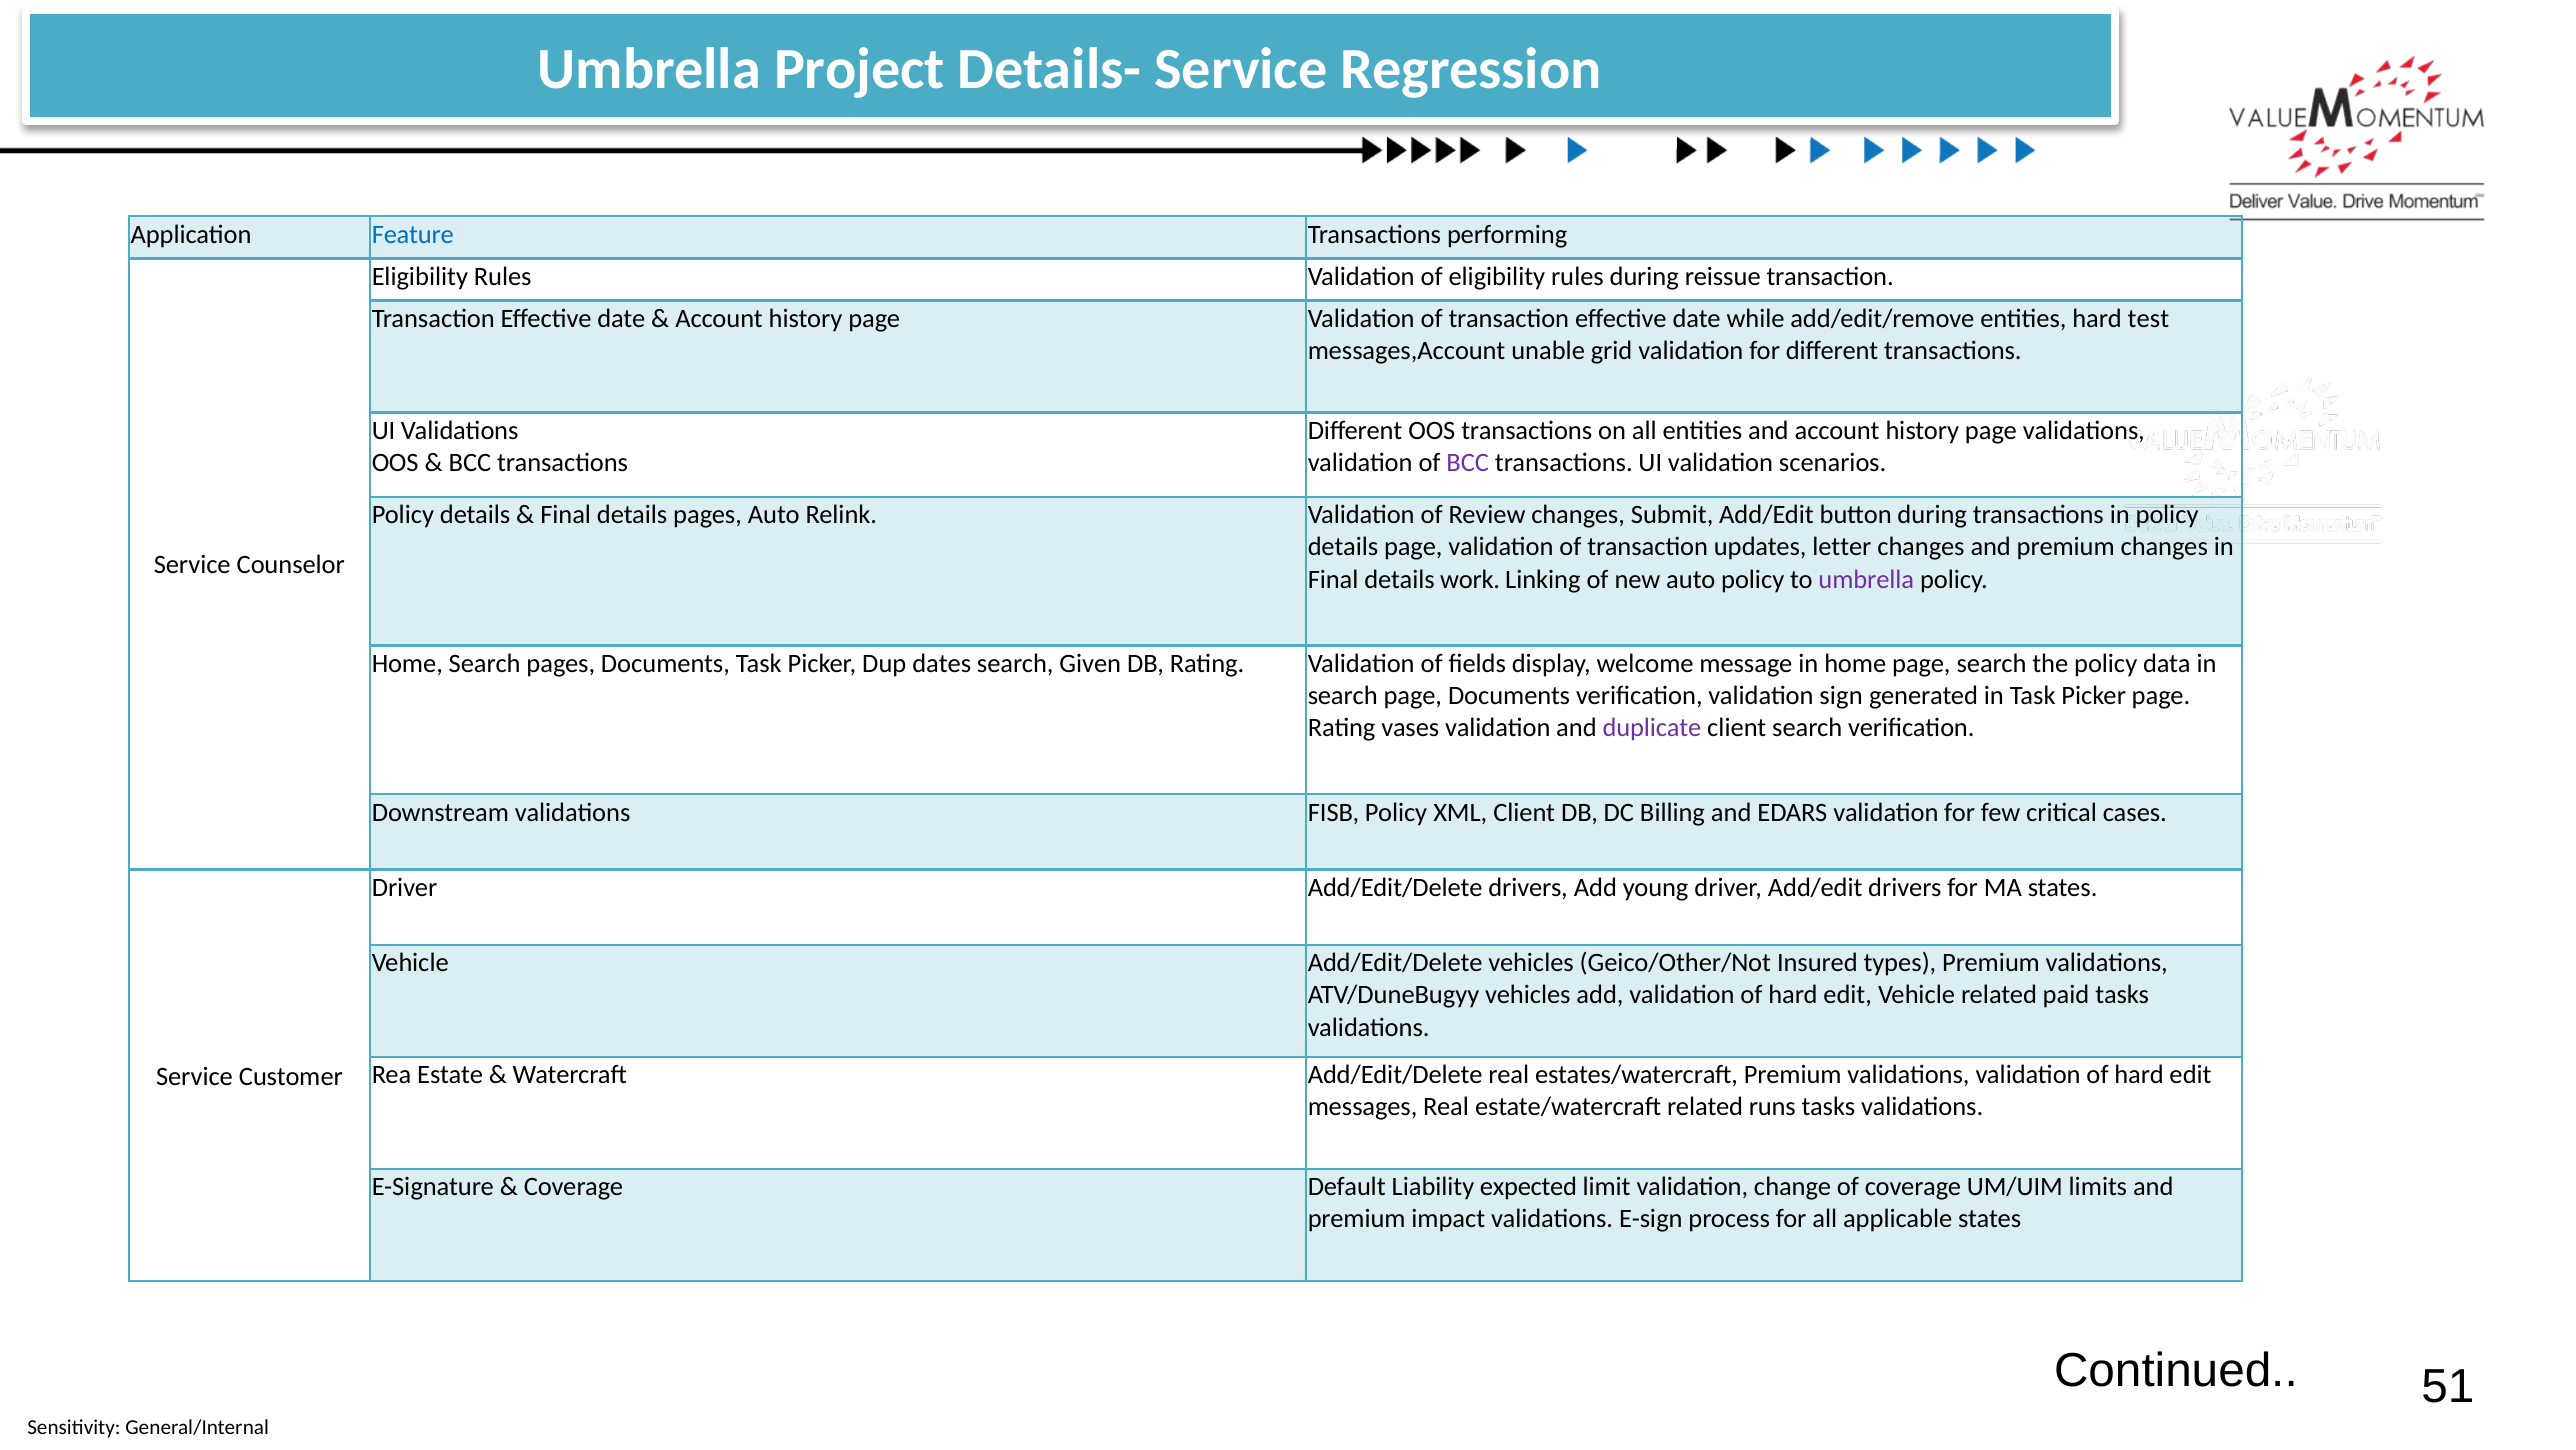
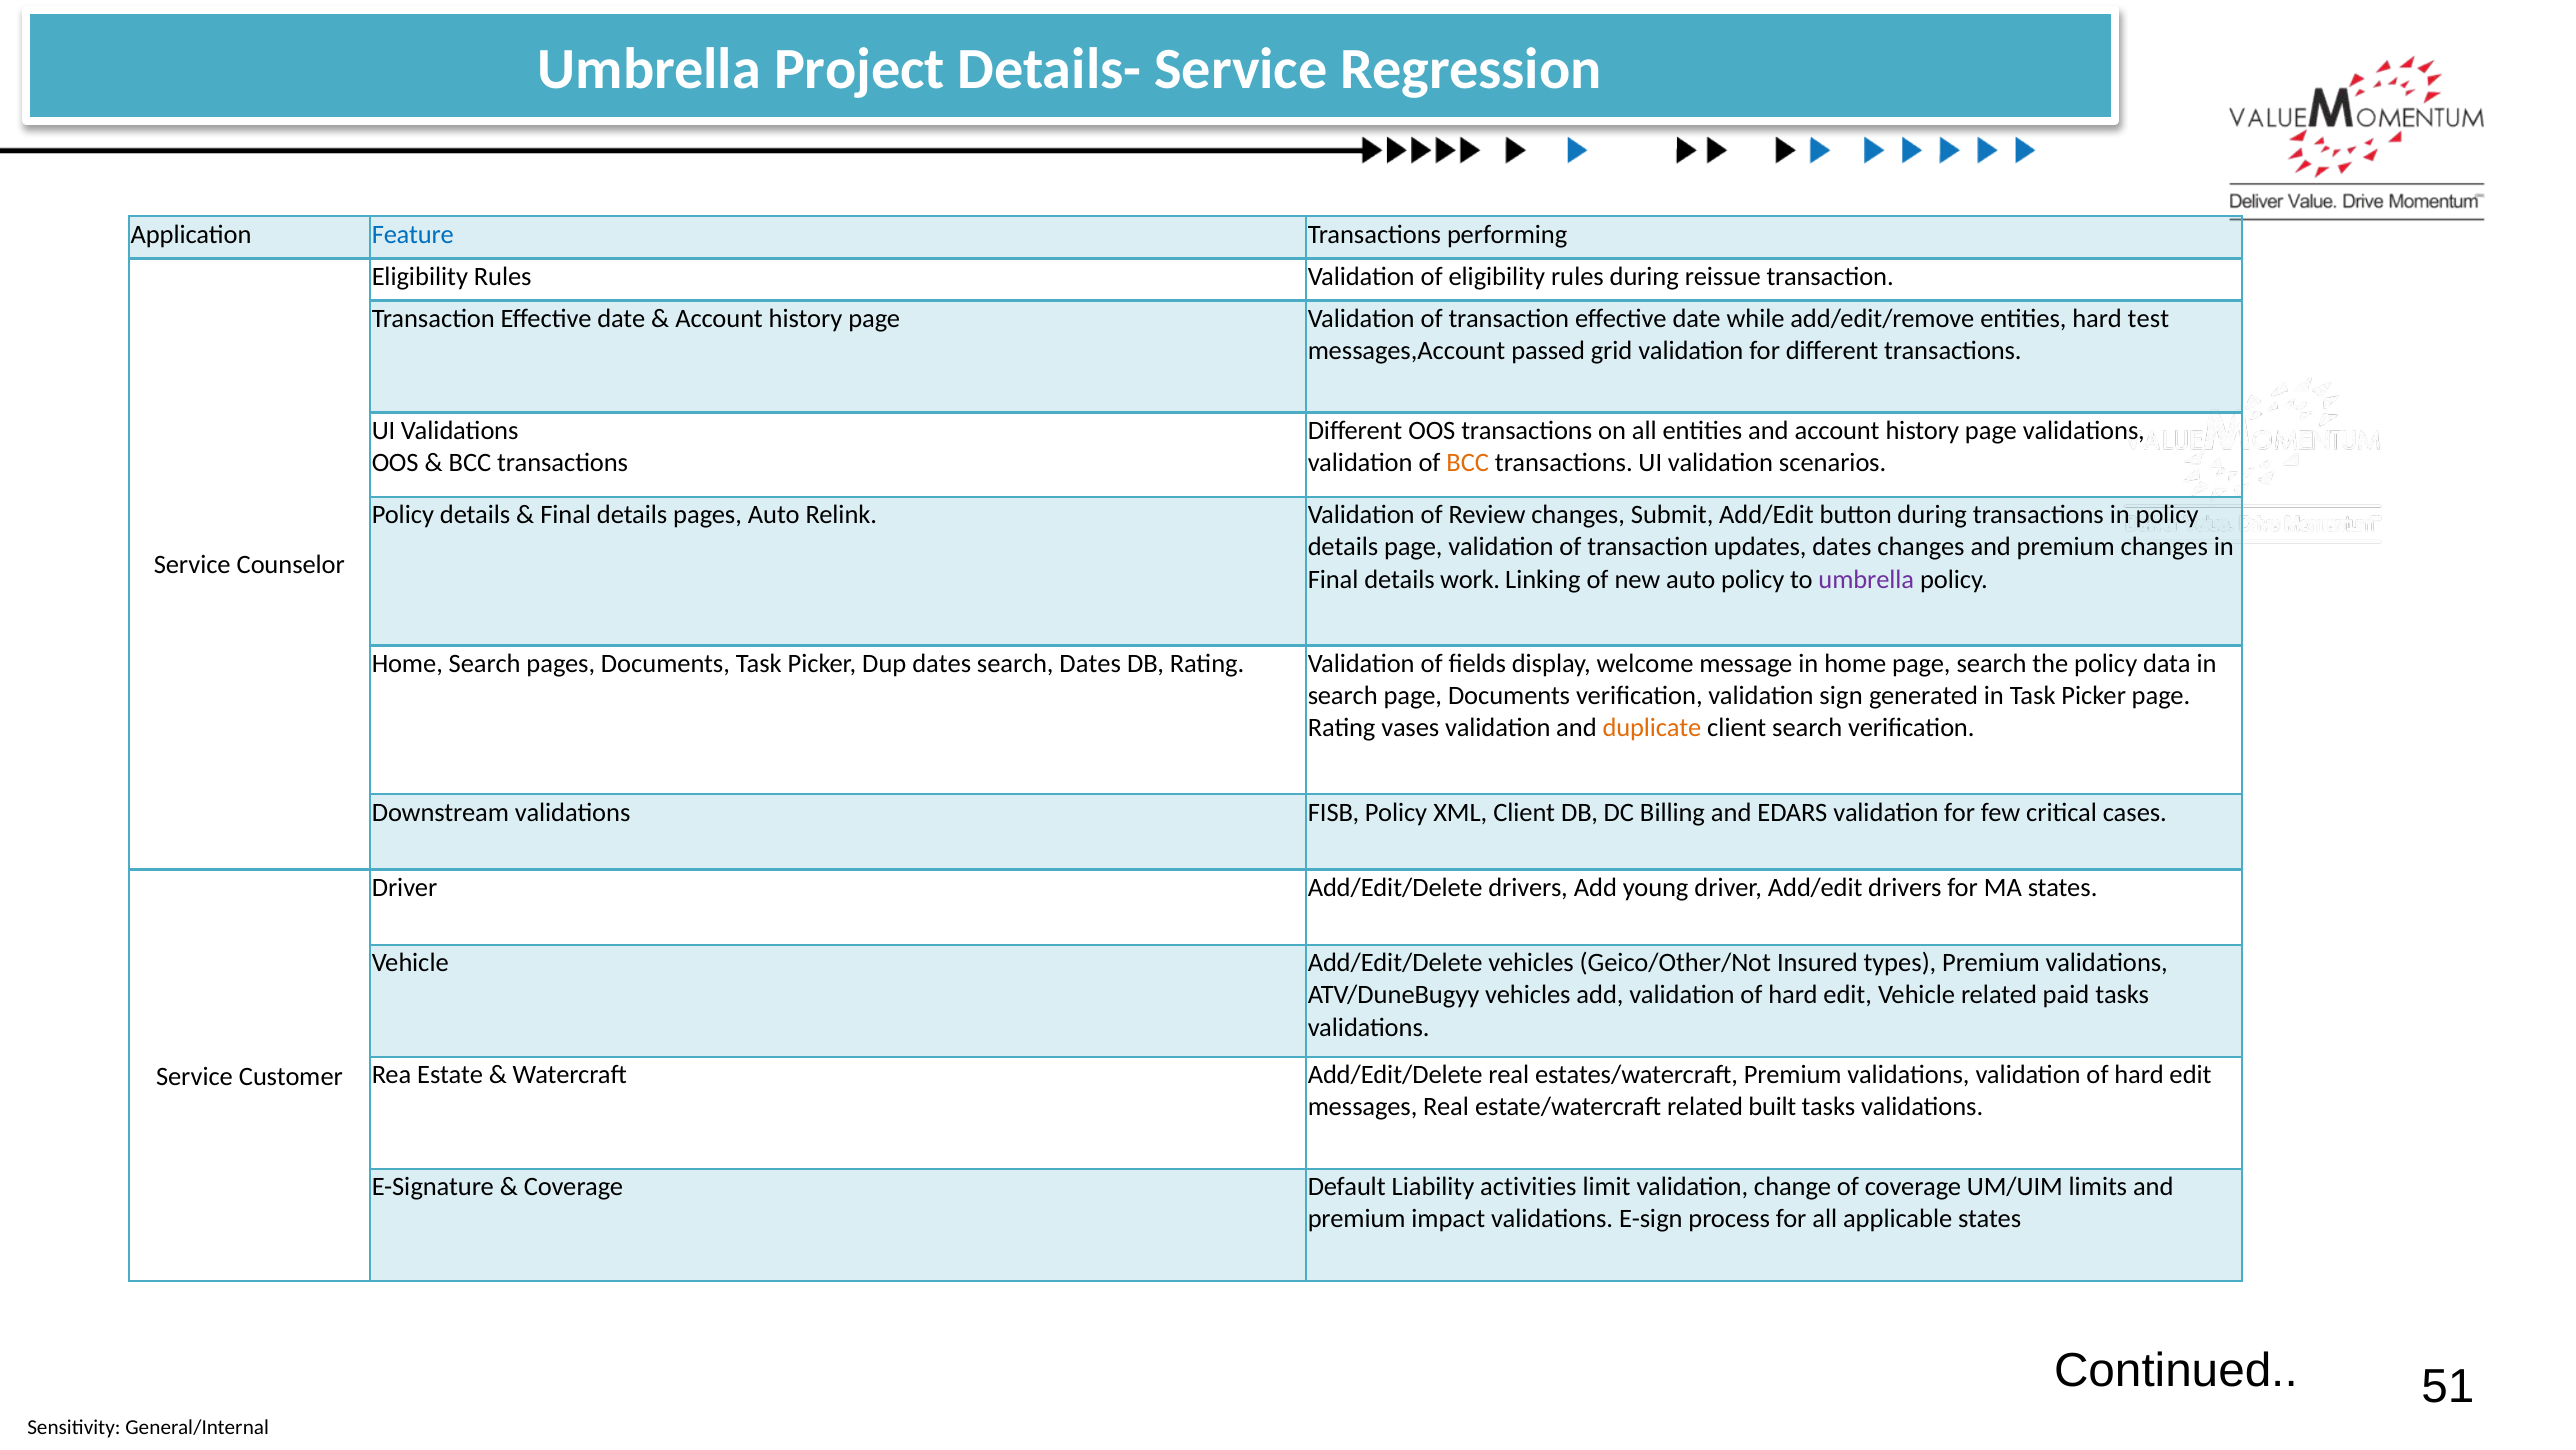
unable: unable -> passed
BCC at (1468, 463) colour: purple -> orange
updates letter: letter -> dates
search Given: Given -> Dates
duplicate colour: purple -> orange
runs: runs -> built
expected: expected -> activities
